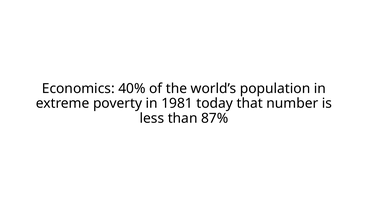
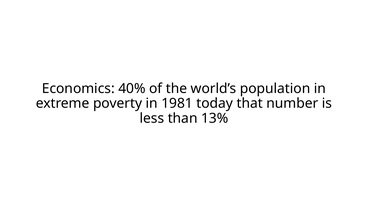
87%: 87% -> 13%
